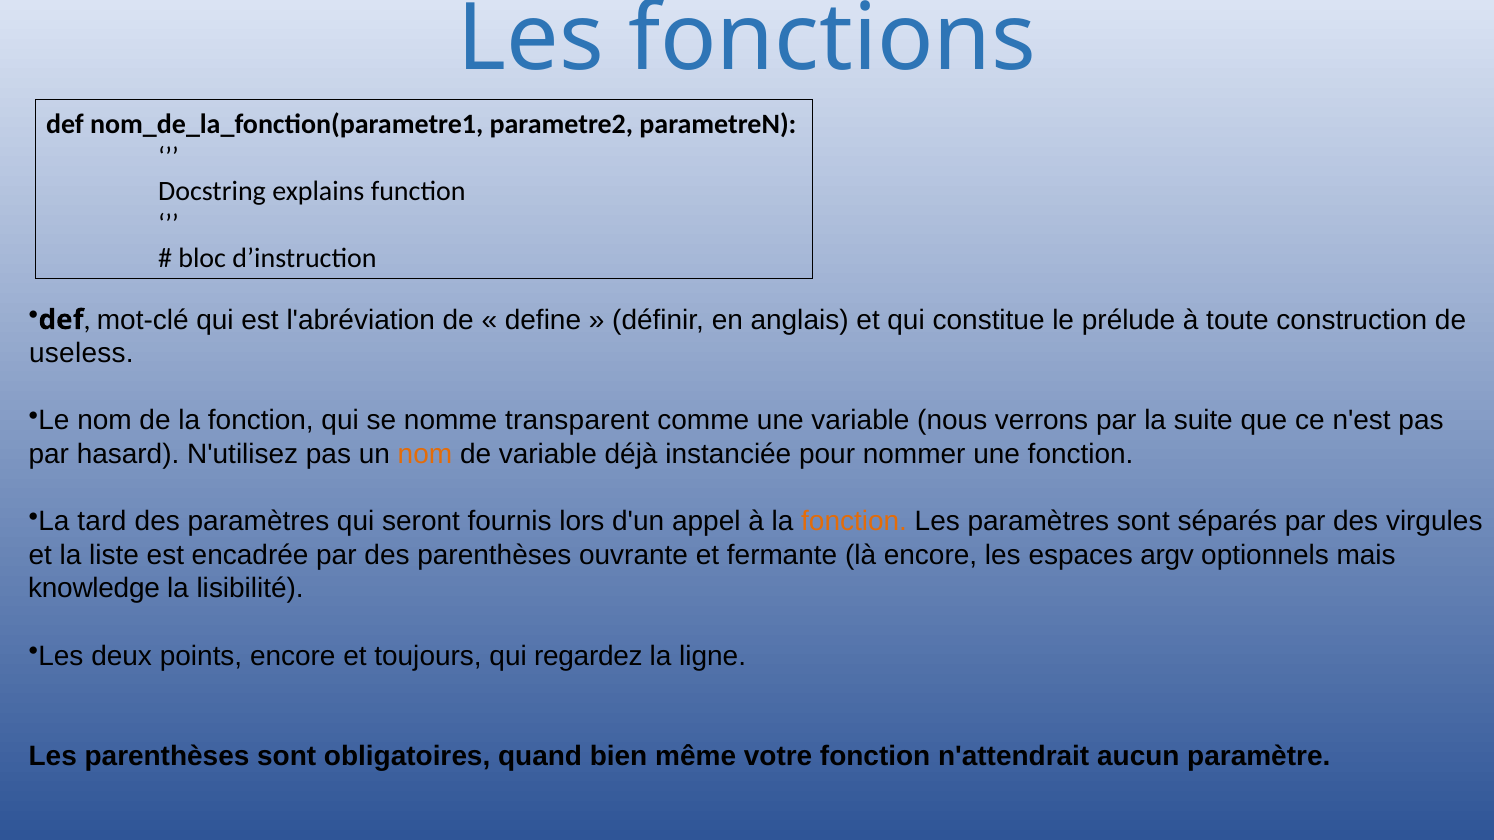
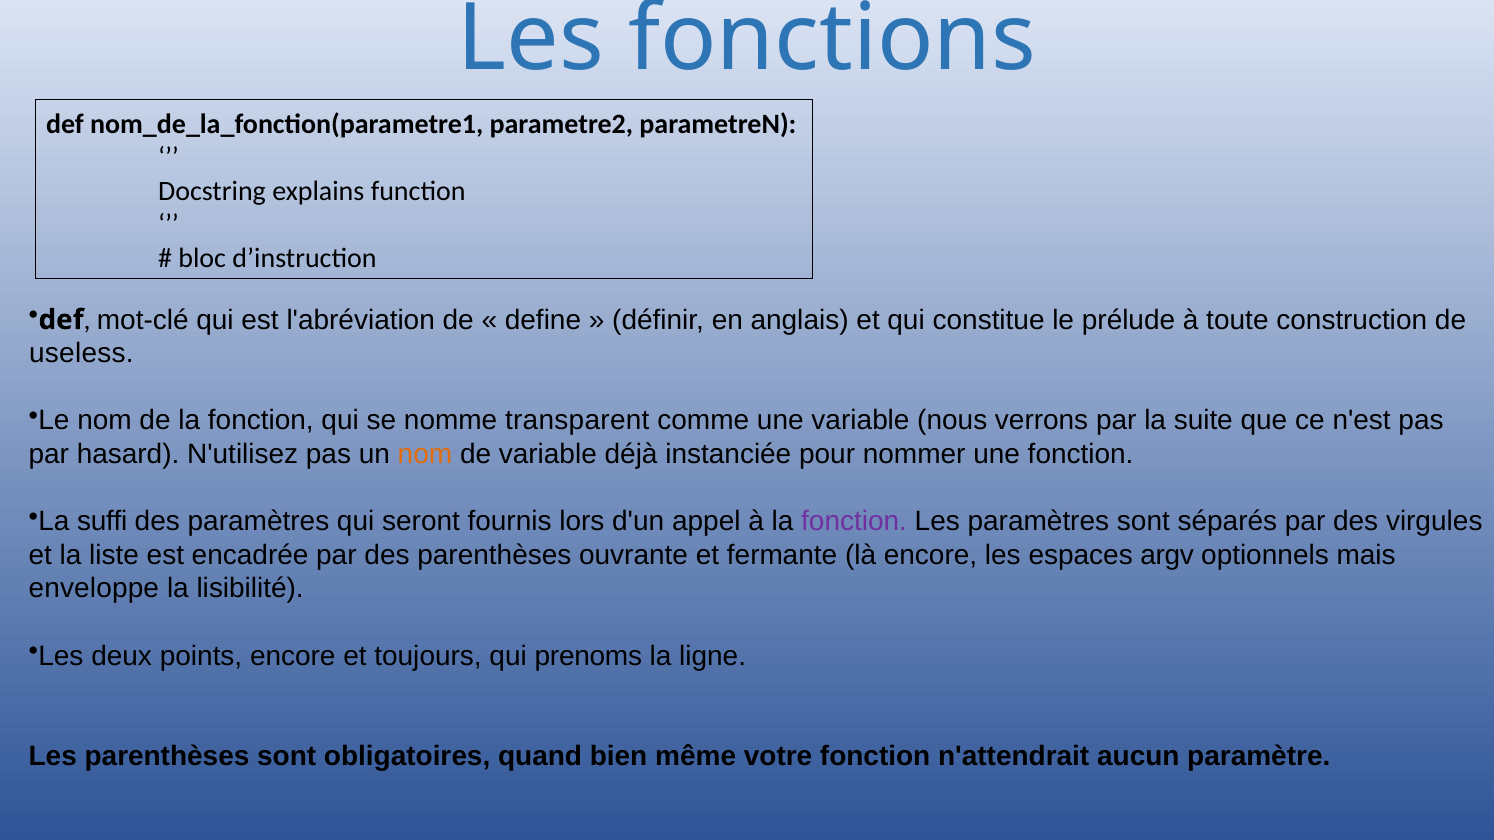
tard: tard -> suffi
fonction at (854, 522) colour: orange -> purple
knowledge: knowledge -> enveloppe
regardez: regardez -> prenoms
